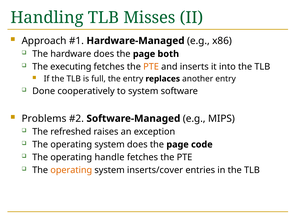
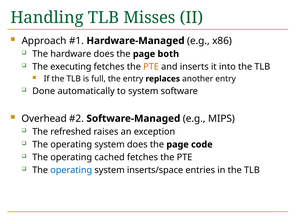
cooperatively: cooperatively -> automatically
Problems: Problems -> Overhead
handle: handle -> cached
operating at (71, 170) colour: orange -> blue
inserts/cover: inserts/cover -> inserts/space
